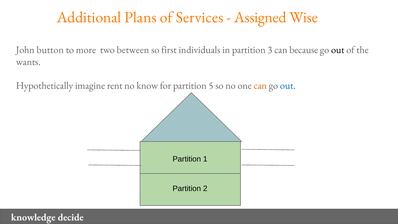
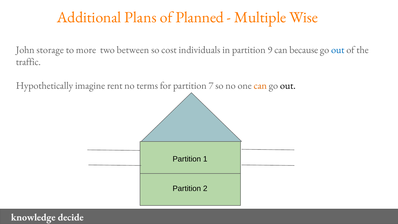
Services: Services -> Planned
Assigned: Assigned -> Multiple
button: button -> storage
first: first -> cost
3: 3 -> 9
out at (338, 50) colour: black -> blue
wants: wants -> traffic
know: know -> terms
5: 5 -> 7
out at (288, 86) colour: blue -> black
